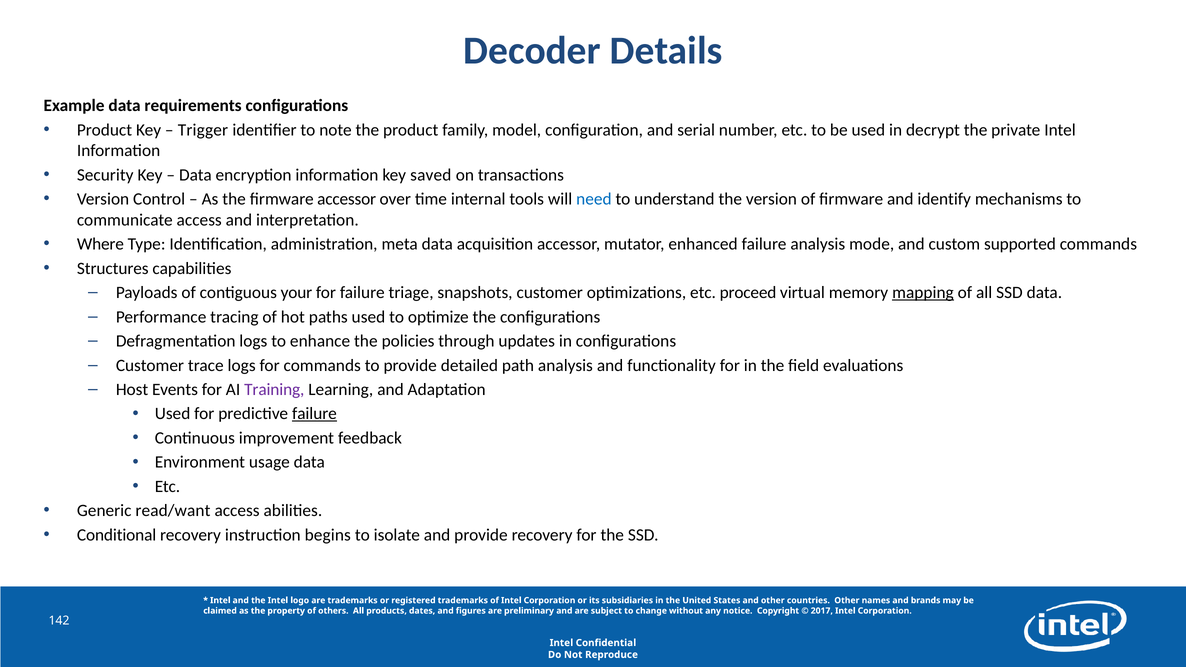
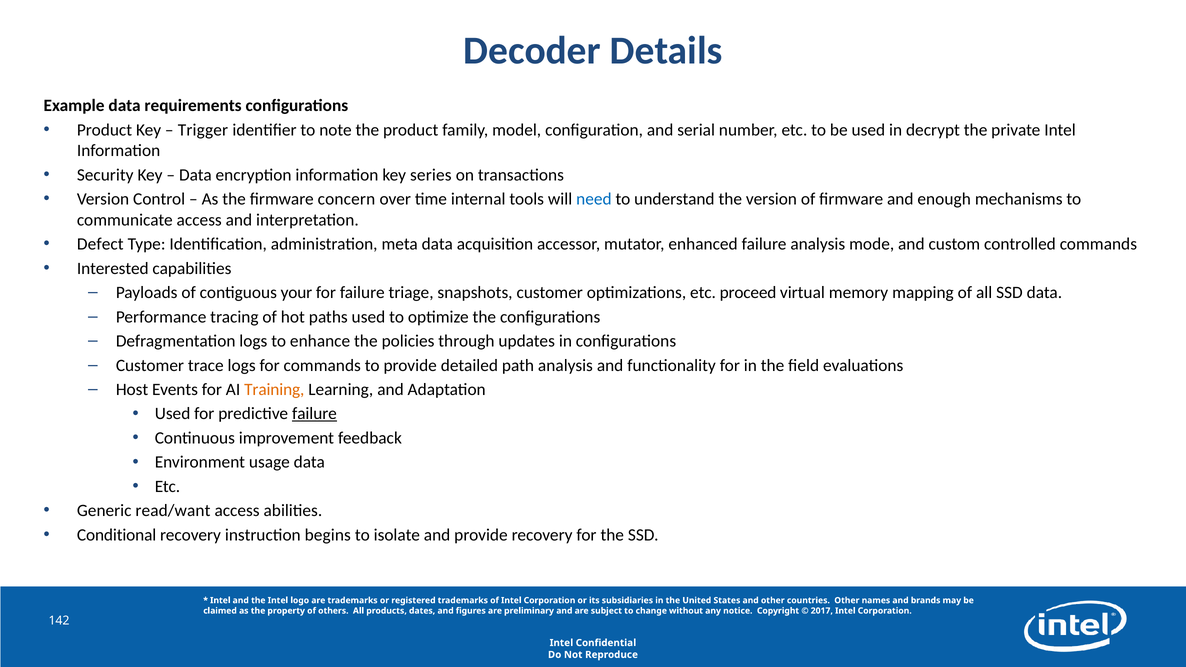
saved: saved -> series
firmware accessor: accessor -> concern
identify: identify -> enough
Where: Where -> Defect
supported: supported -> controlled
Structures: Structures -> Interested
mapping underline: present -> none
Training colour: purple -> orange
